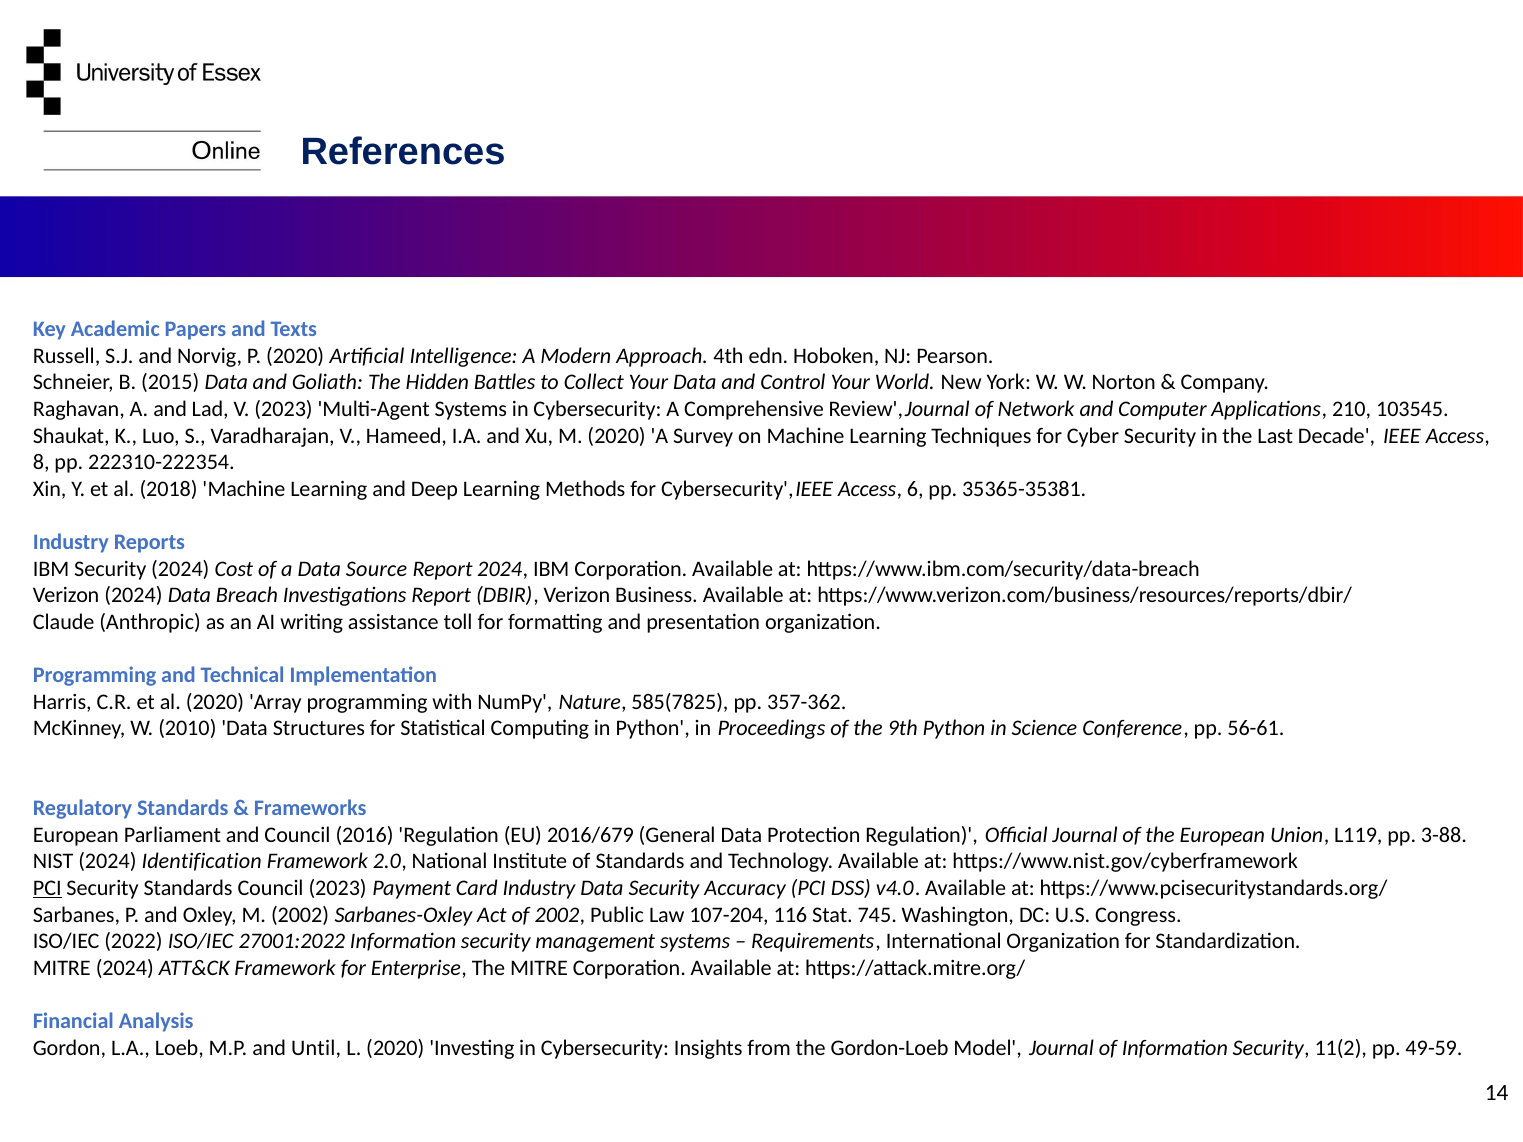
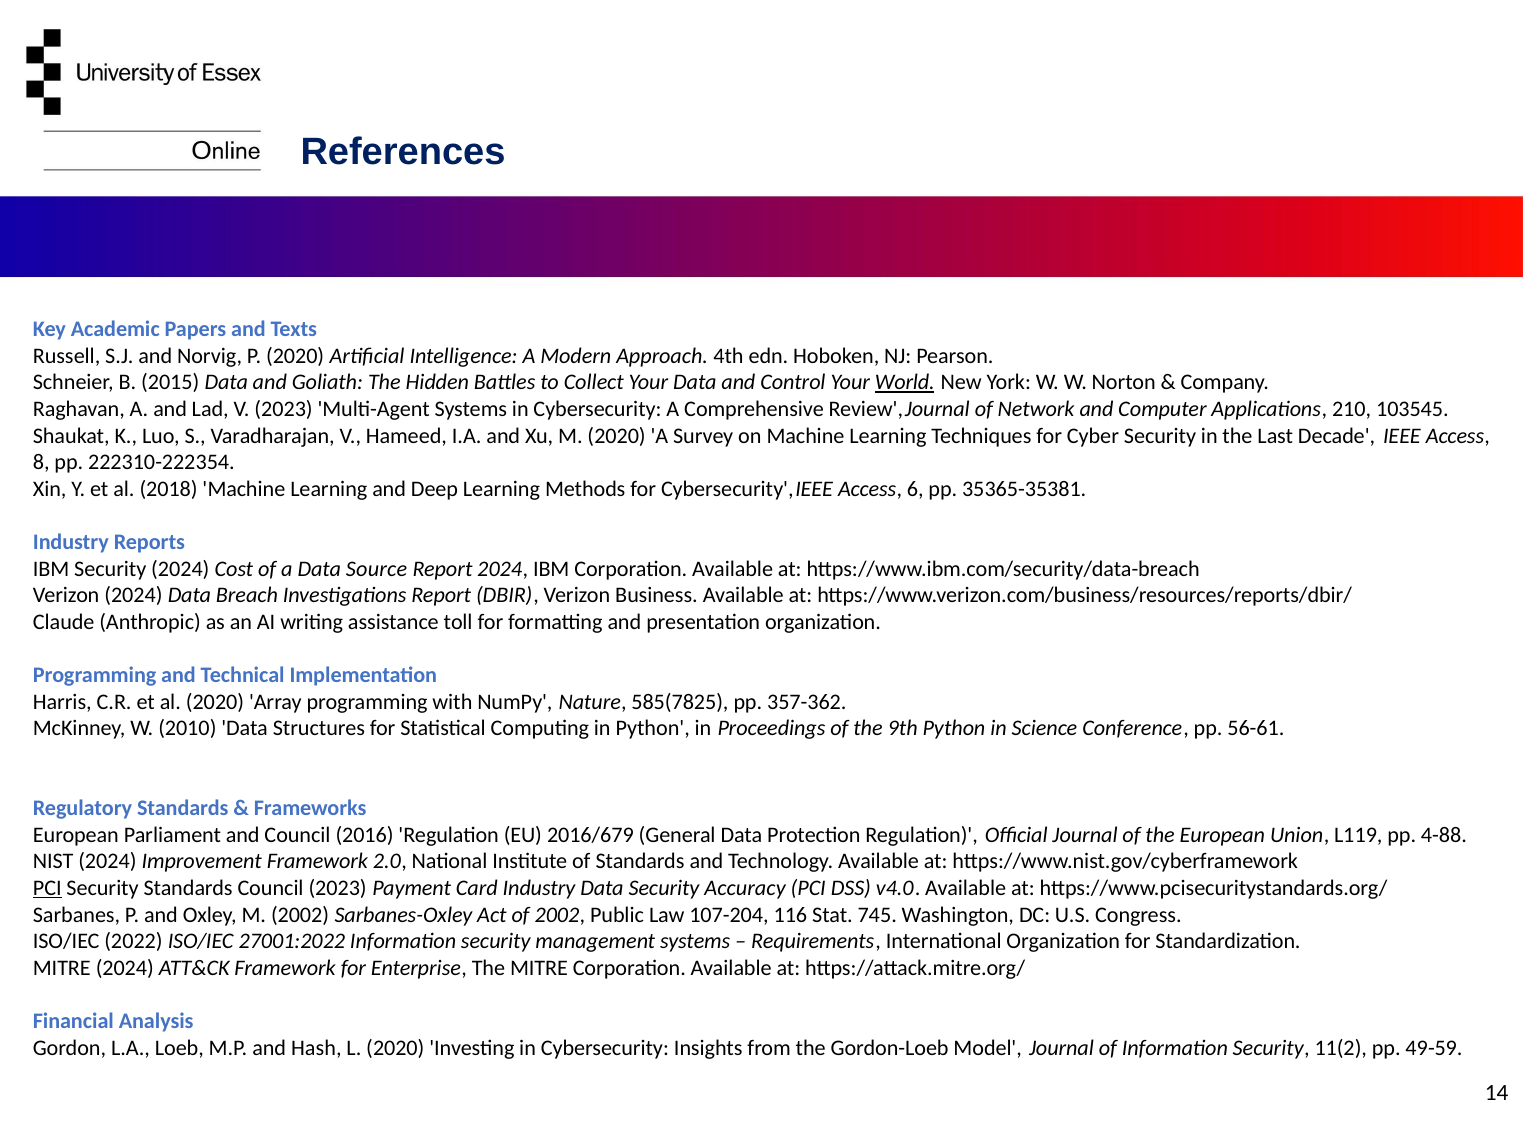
World underline: none -> present
3-88: 3-88 -> 4-88
Identification: Identification -> Improvement
Until: Until -> Hash
